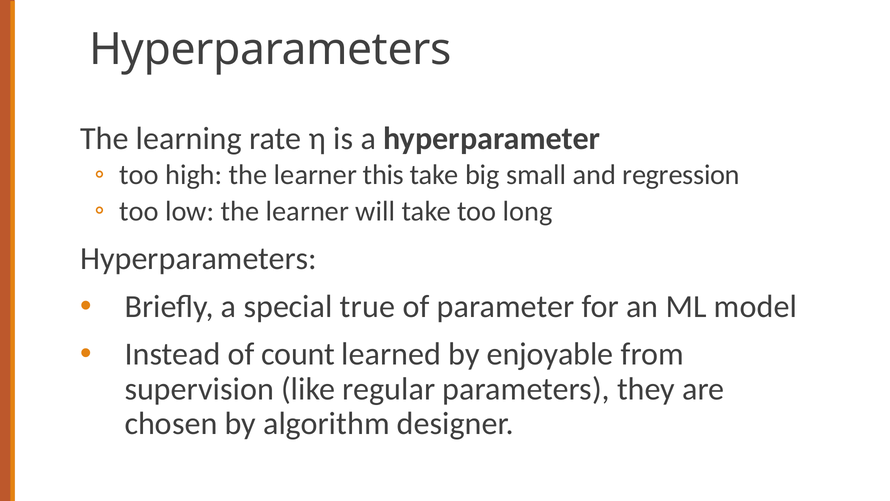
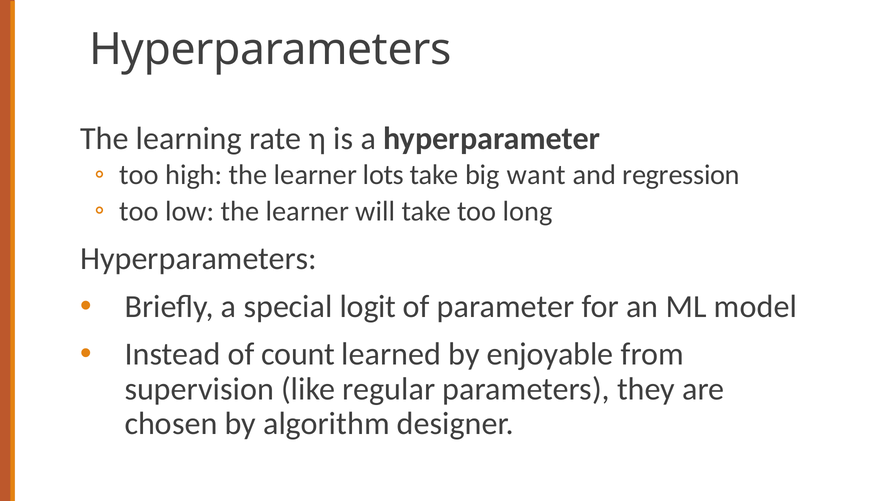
this: this -> lots
small: small -> want
true: true -> logit
